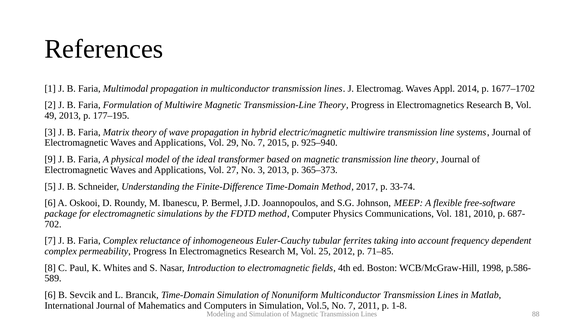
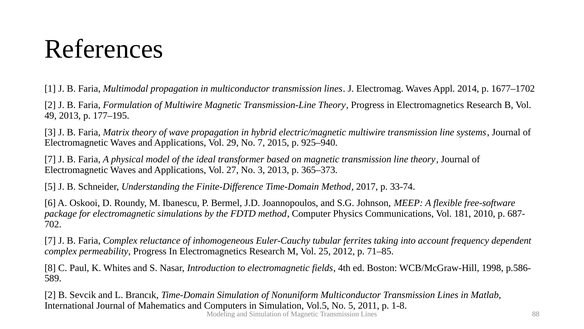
9 at (50, 159): 9 -> 7
6 at (50, 295): 6 -> 2
Vol.5 No 7: 7 -> 5
